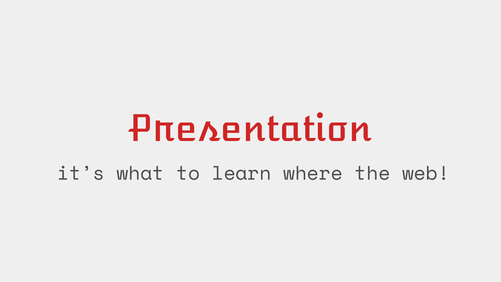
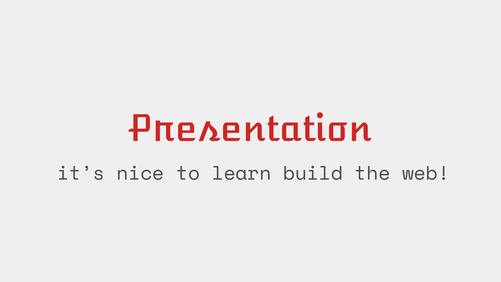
what: what -> nice
where: where -> build
